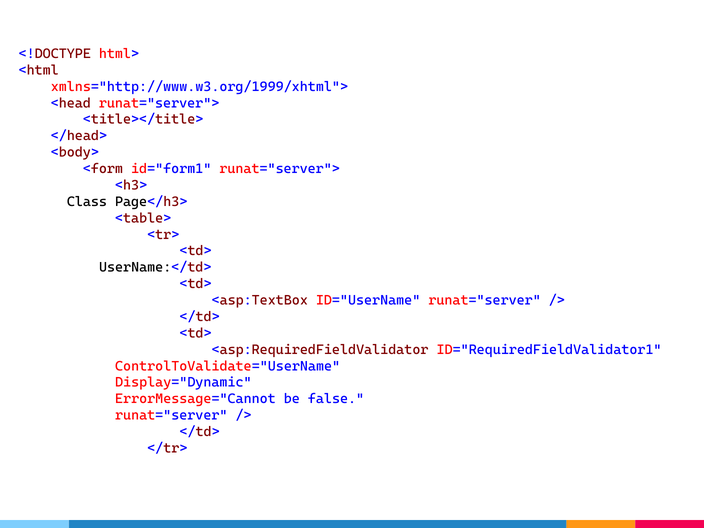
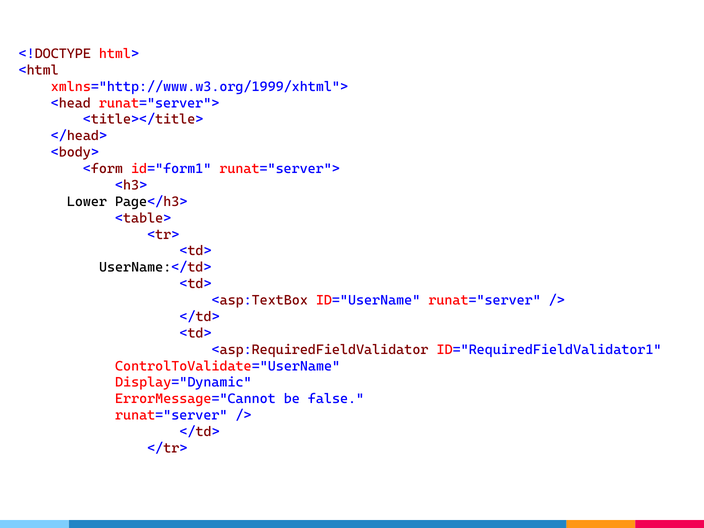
Class: Class -> Lower
